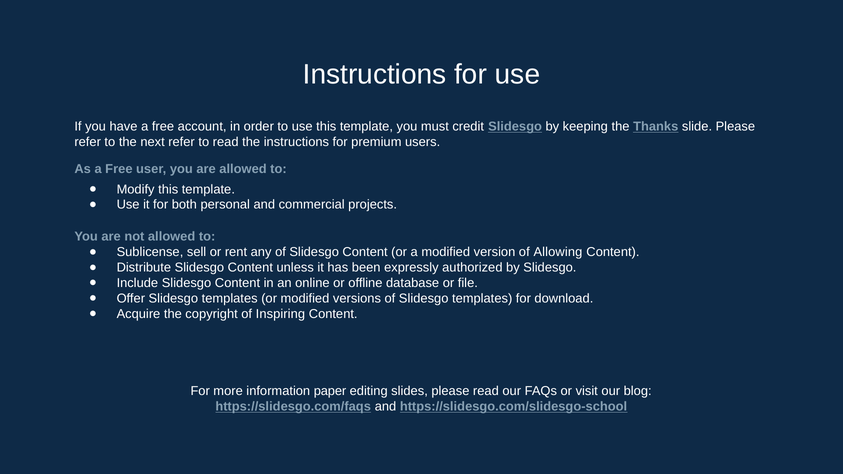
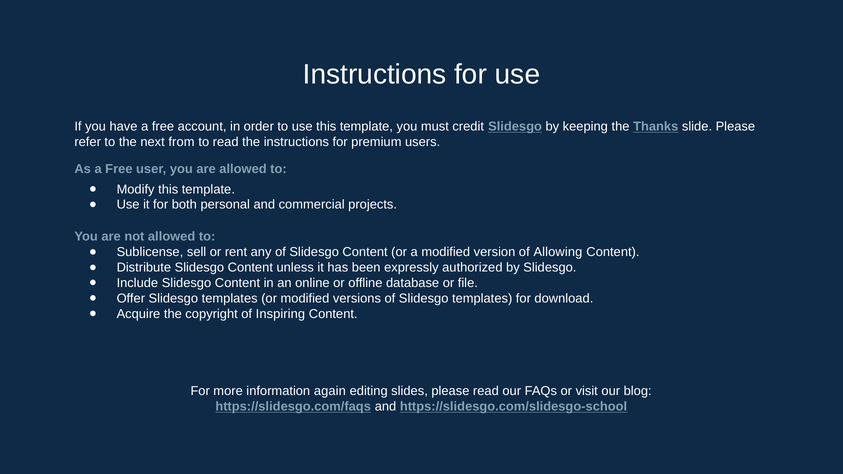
next refer: refer -> from
paper: paper -> again
